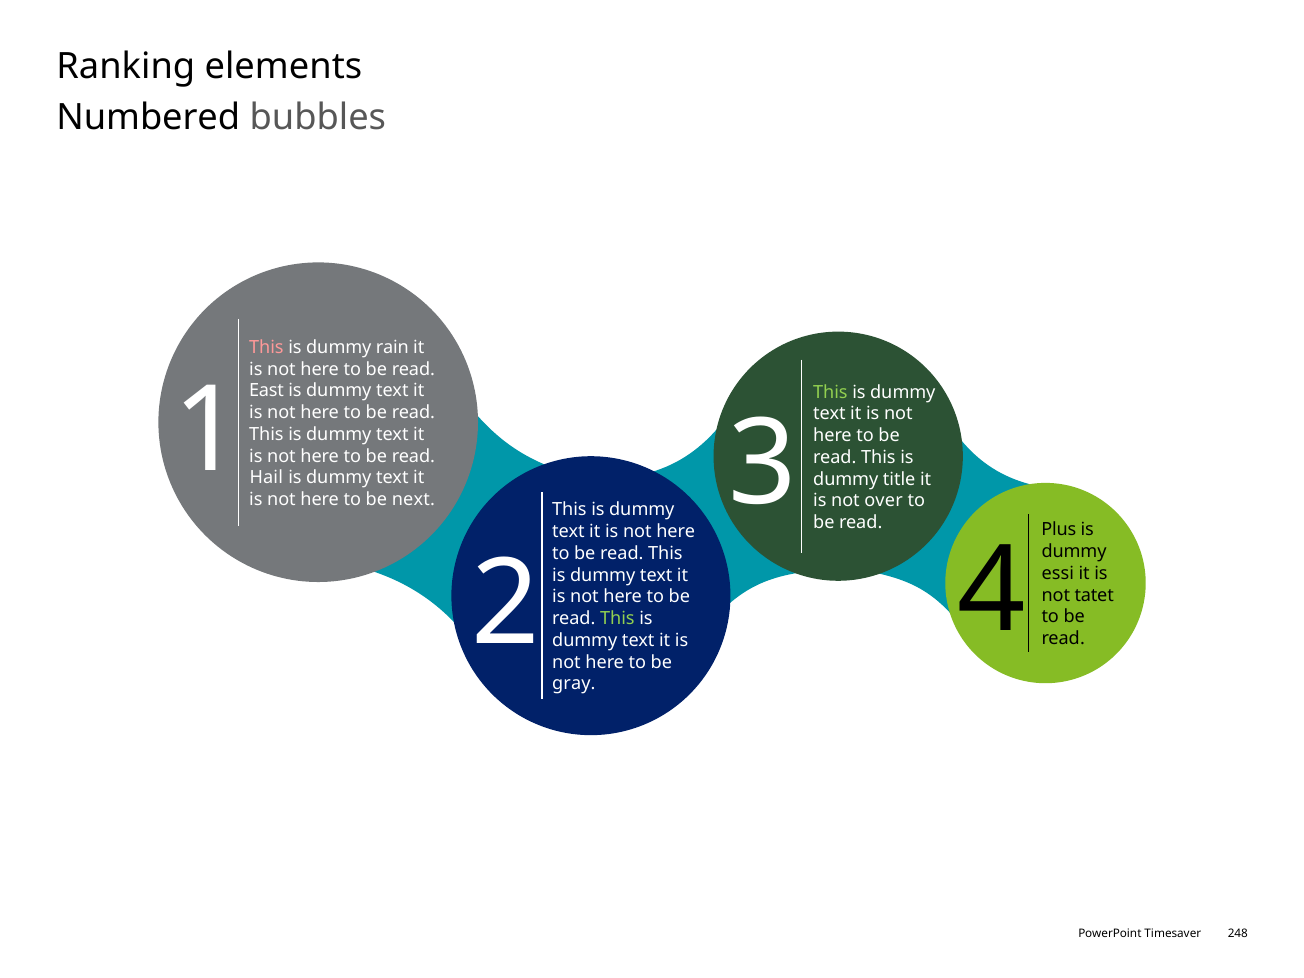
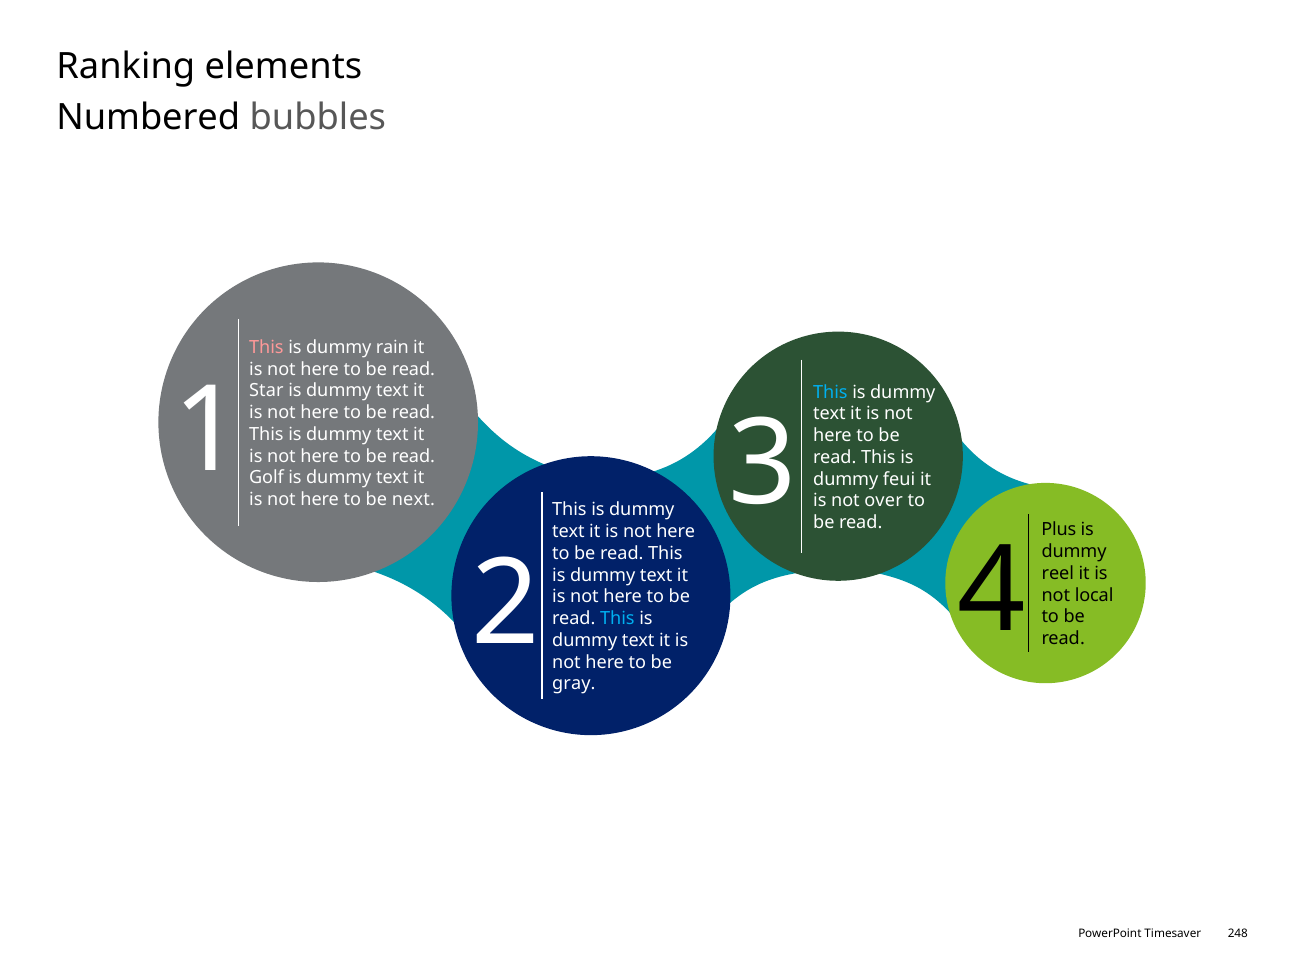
East: East -> Star
This at (830, 392) colour: light green -> light blue
Hail: Hail -> Golf
title: title -> feui
essi: essi -> reel
tatet: tatet -> local
This at (617, 619) colour: light green -> light blue
